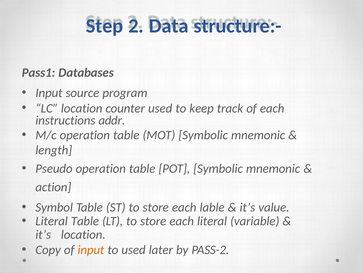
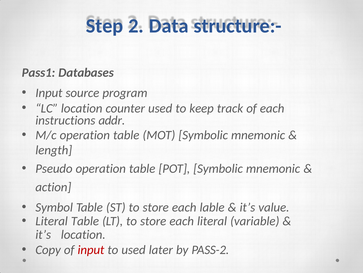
input at (91, 249) colour: orange -> red
